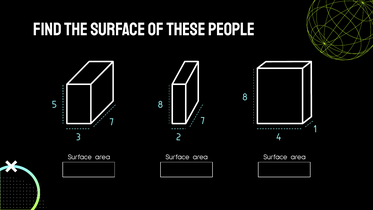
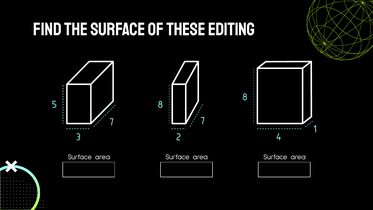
people: people -> editing
